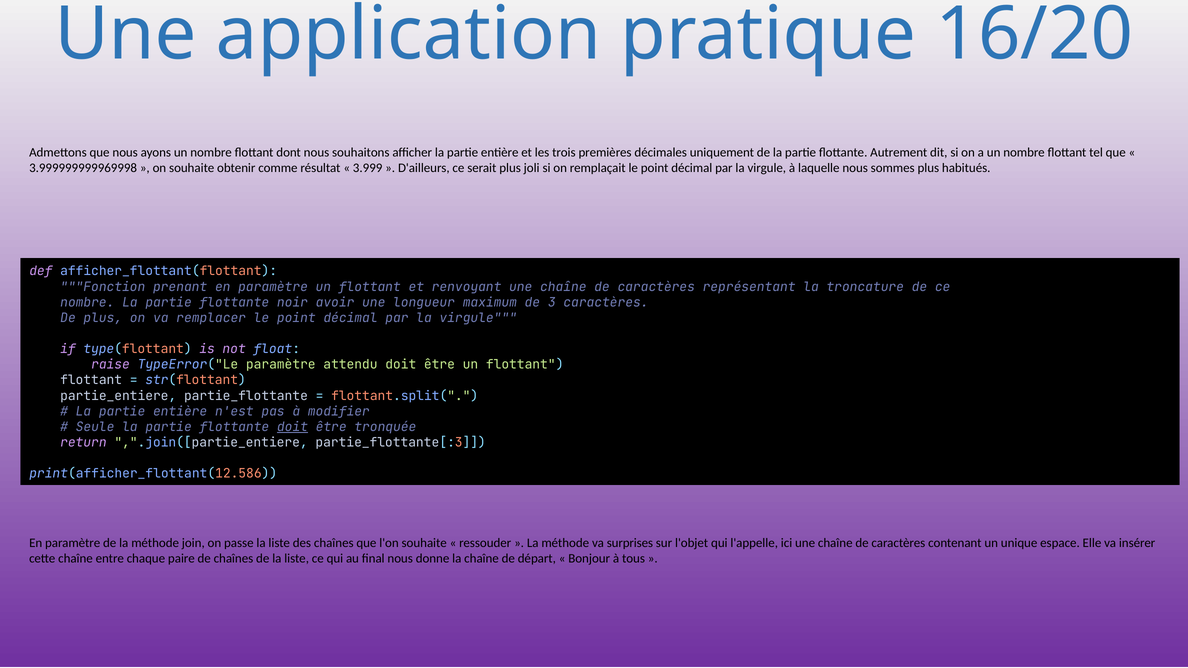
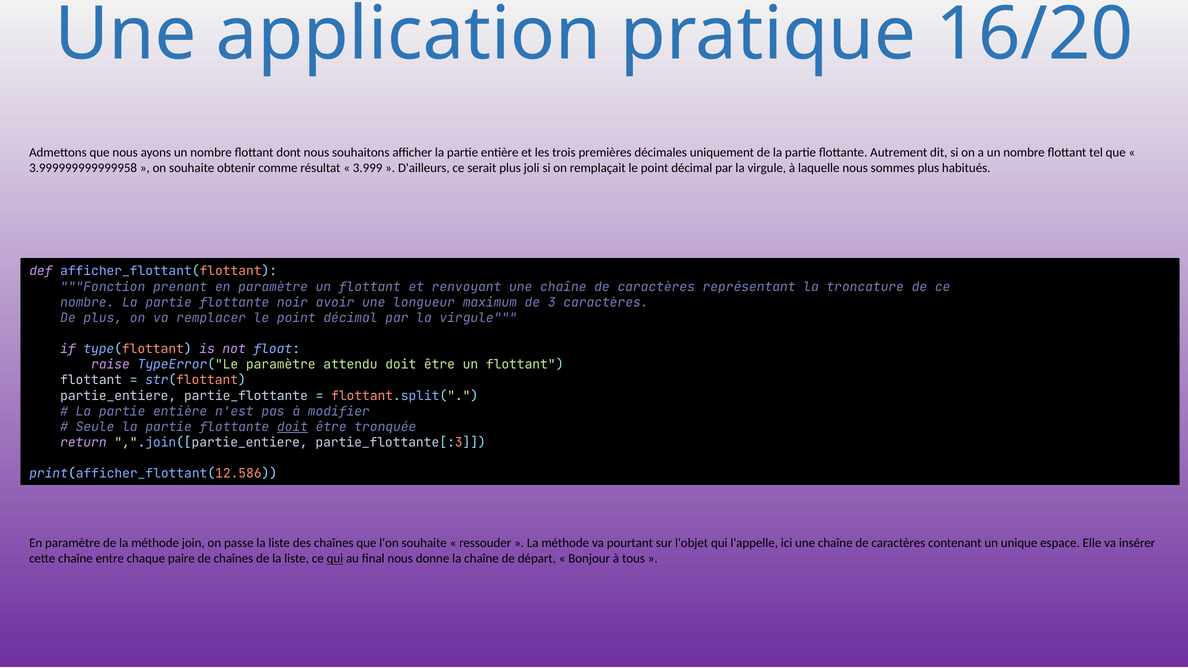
3.999999999969998: 3.999999999969998 -> 3.999999999999958
surprises: surprises -> pourtant
qui at (335, 559) underline: none -> present
